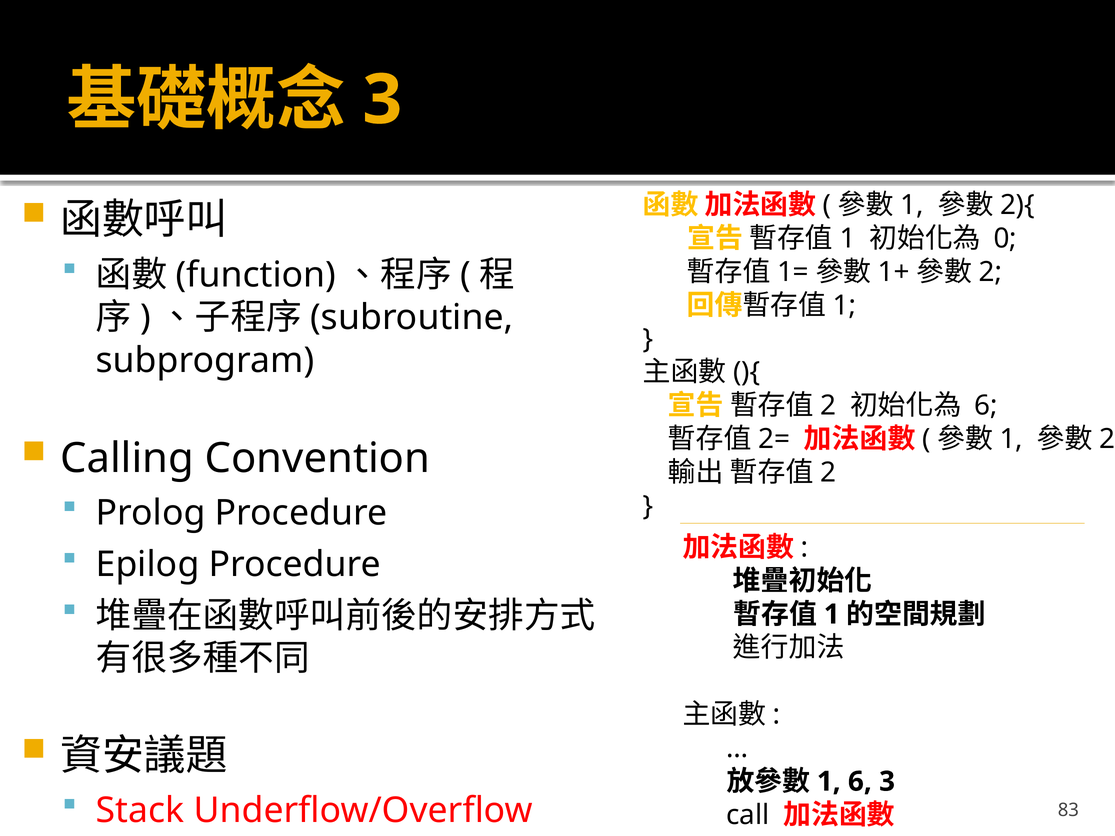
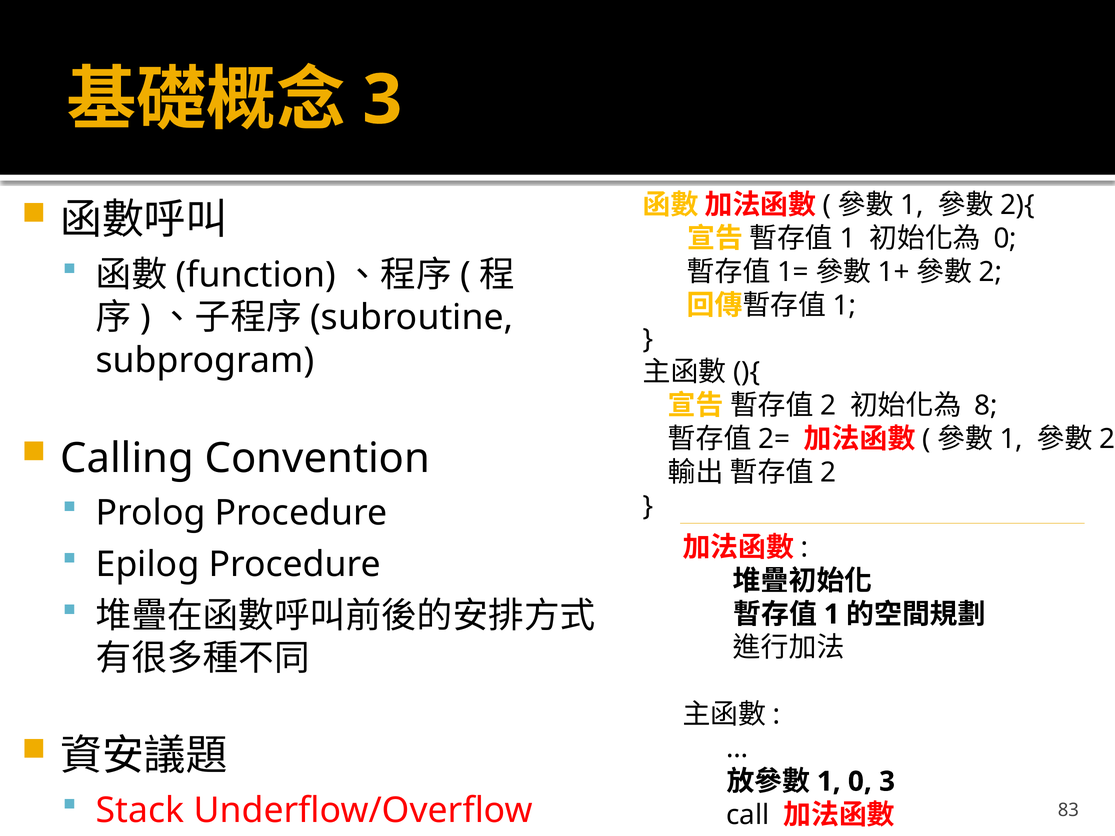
6 at (986, 406): 6 -> 8
6 at (860, 782): 6 -> 0
